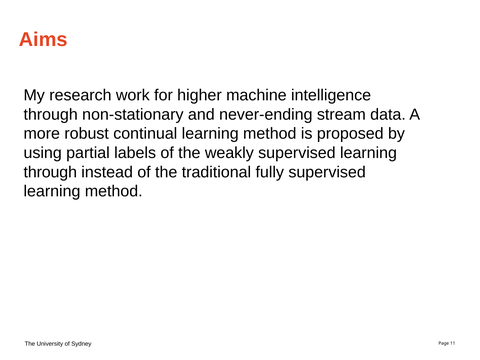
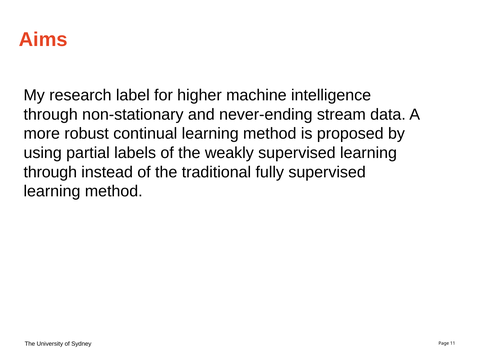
work: work -> label
